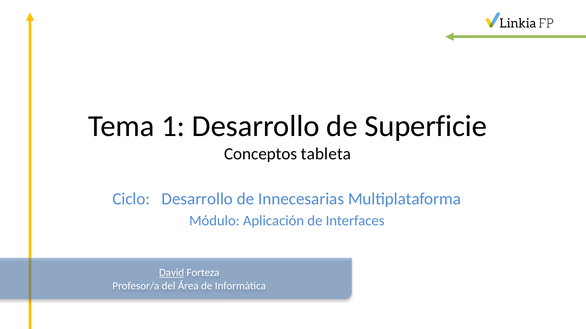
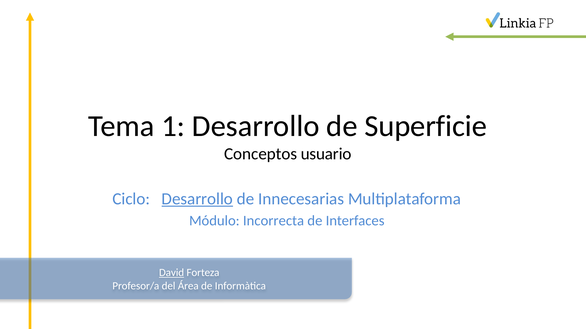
tableta: tableta -> usuario
Desarrollo at (197, 199) underline: none -> present
Aplicación: Aplicación -> Incorrecta
